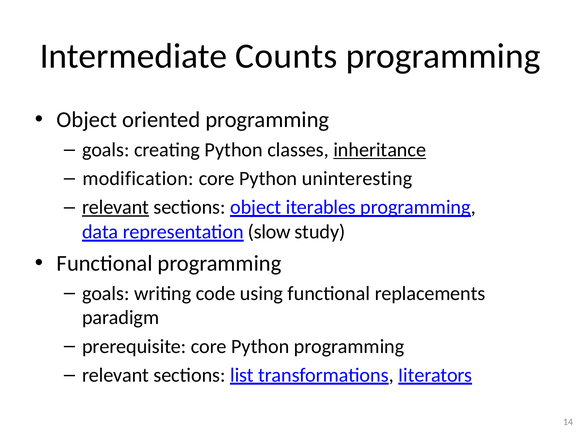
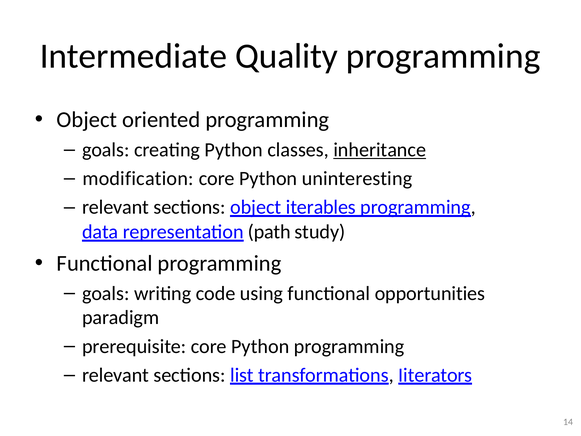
Counts: Counts -> Quality
relevant at (116, 207) underline: present -> none
slow: slow -> path
replacements: replacements -> opportunities
